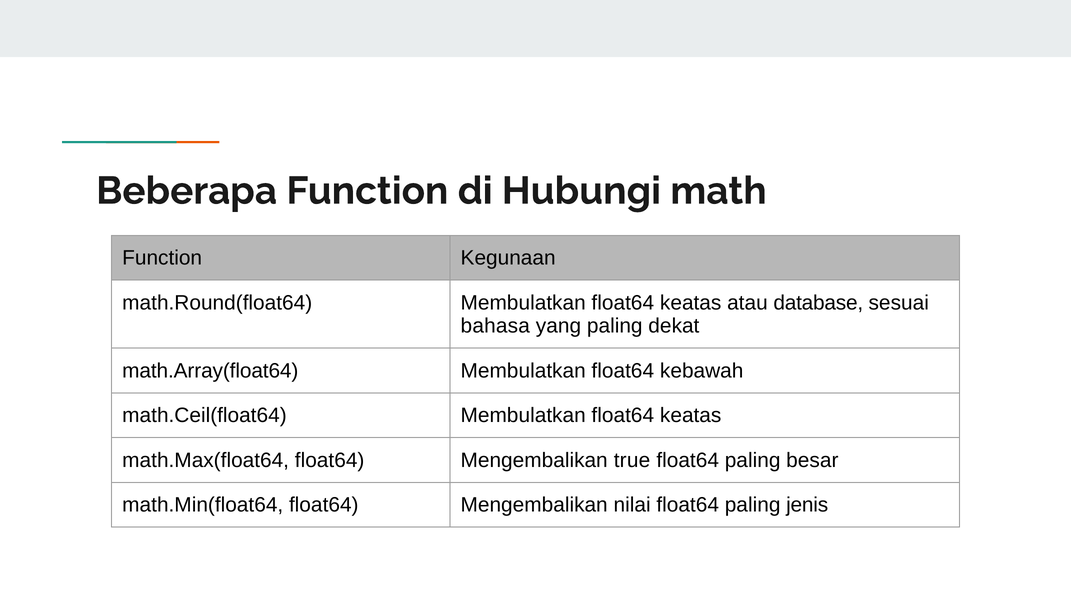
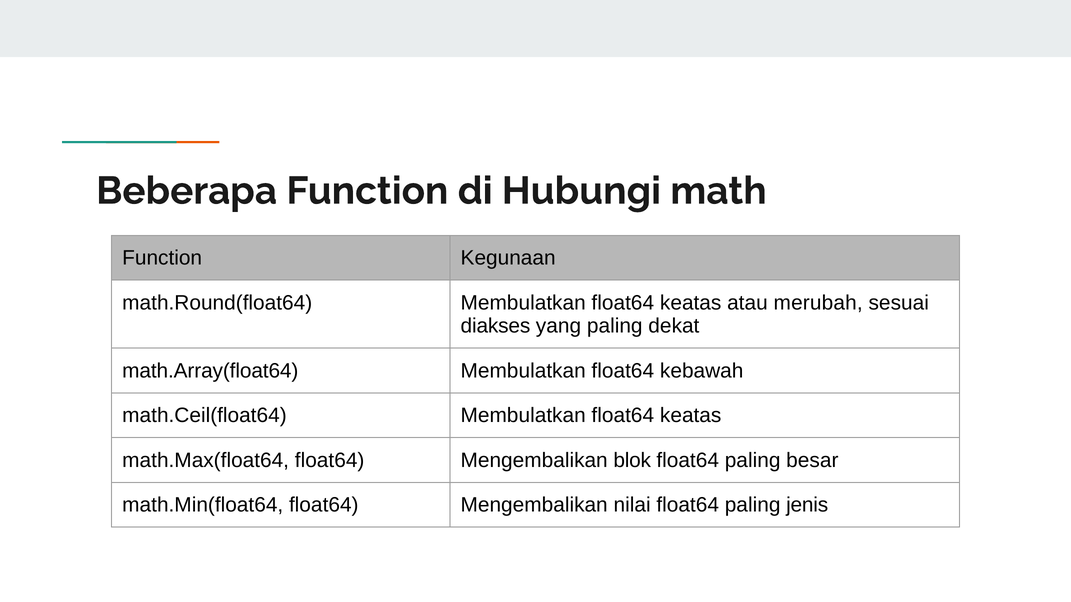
database: database -> merubah
bahasa: bahasa -> diakses
true: true -> blok
